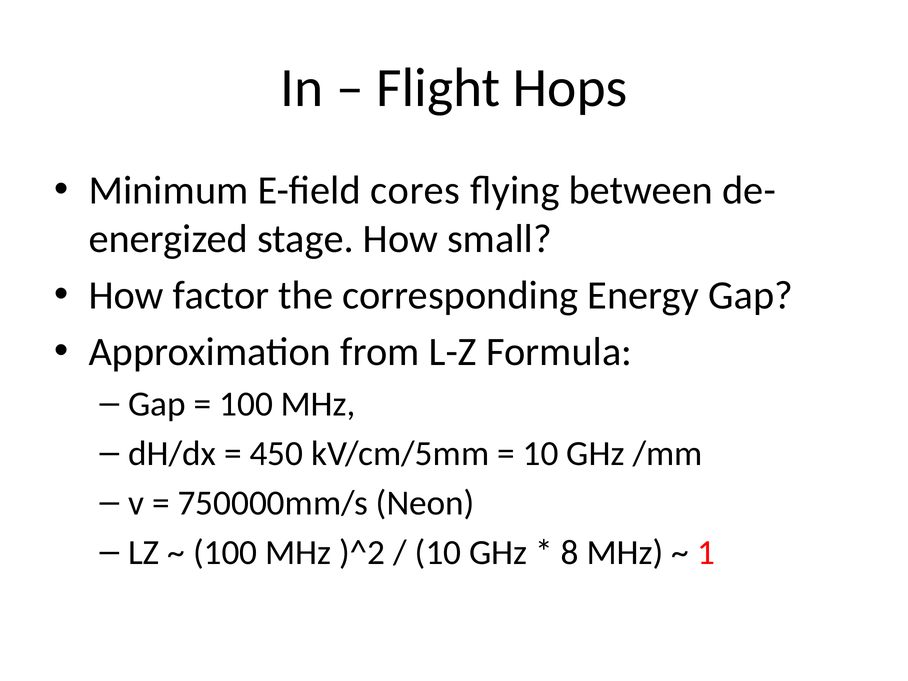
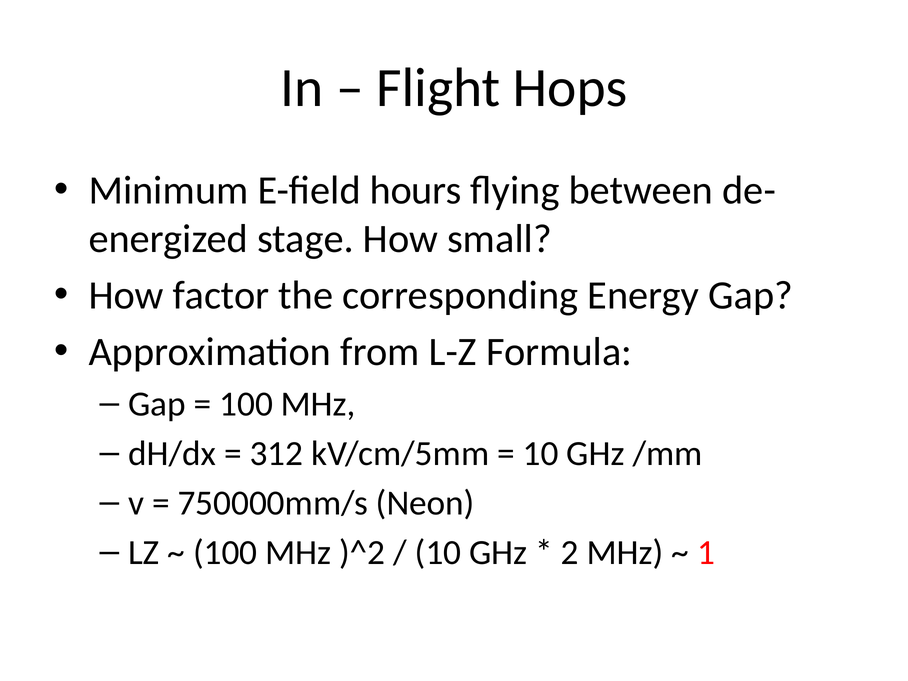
cores: cores -> hours
450: 450 -> 312
8: 8 -> 2
